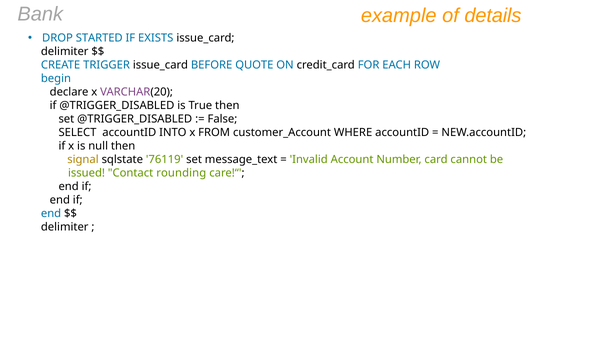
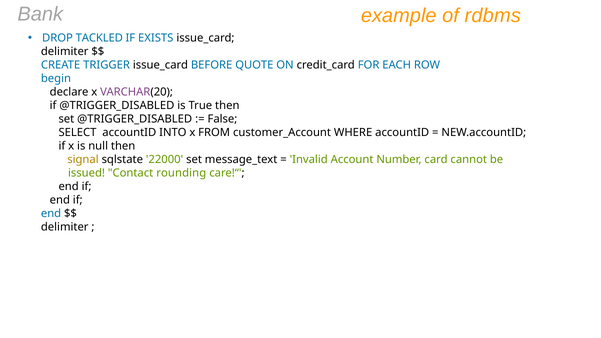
details: details -> rdbms
STARTED: STARTED -> TACKLED
76119: 76119 -> 22000
